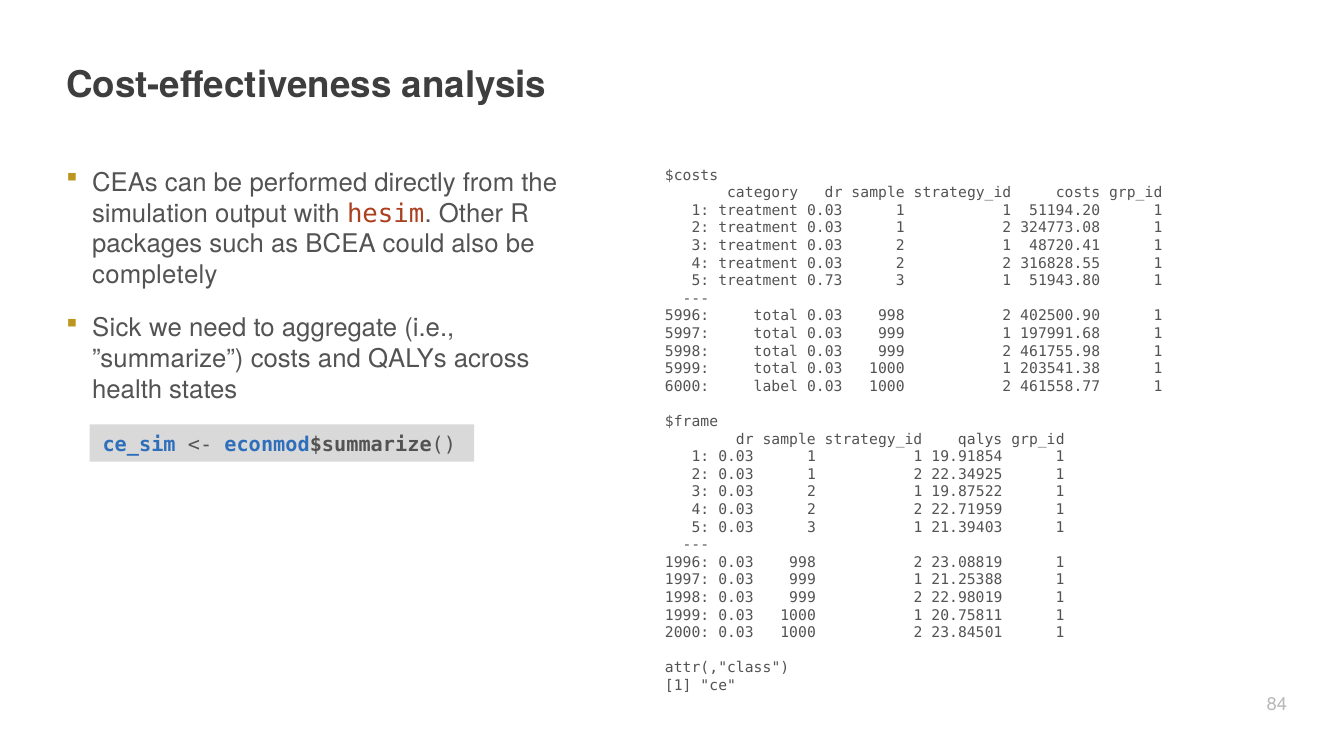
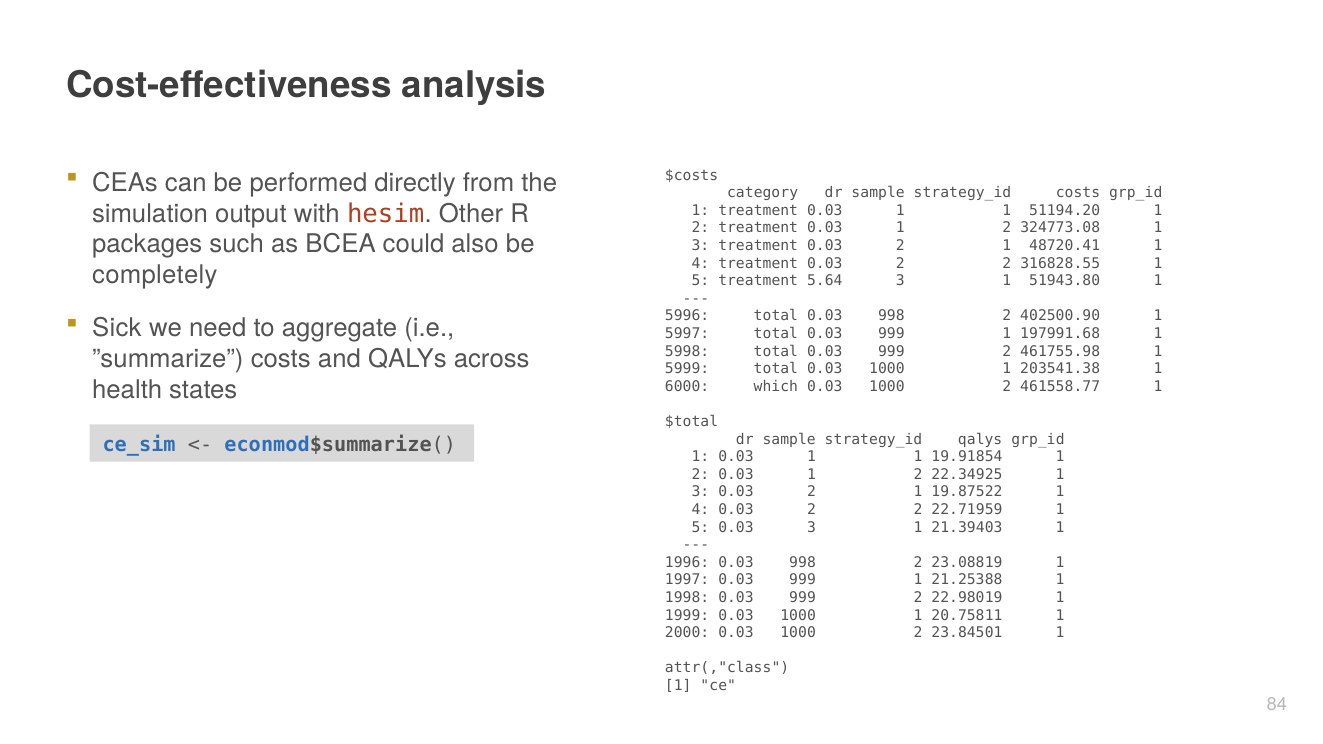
0.73: 0.73 -> 5.64
label: label -> which
$frame: $frame -> $total
